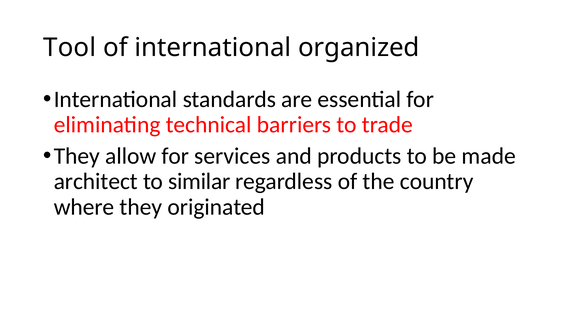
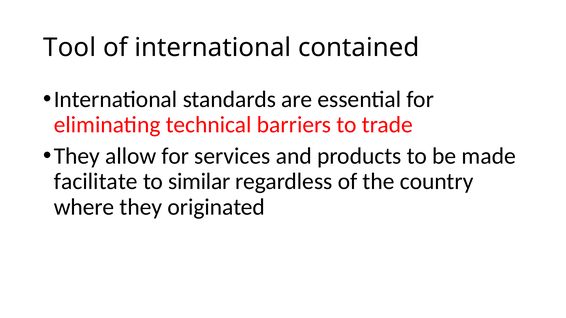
organized: organized -> contained
architect: architect -> facilitate
